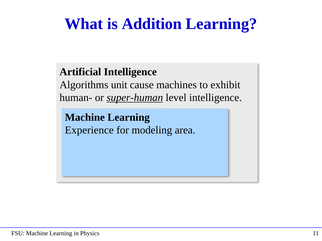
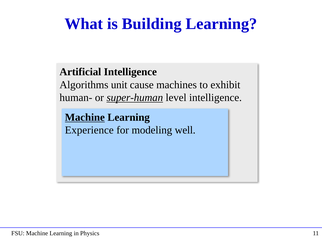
Addition: Addition -> Building
Machine at (85, 118) underline: none -> present
area: area -> well
